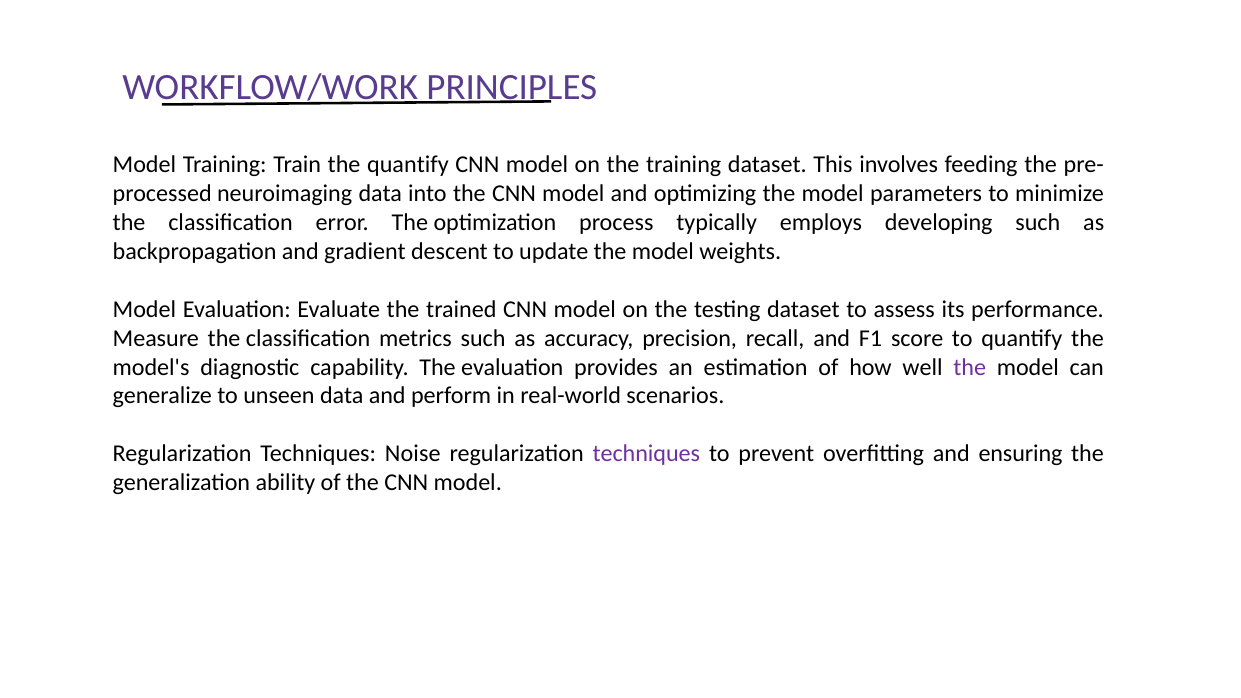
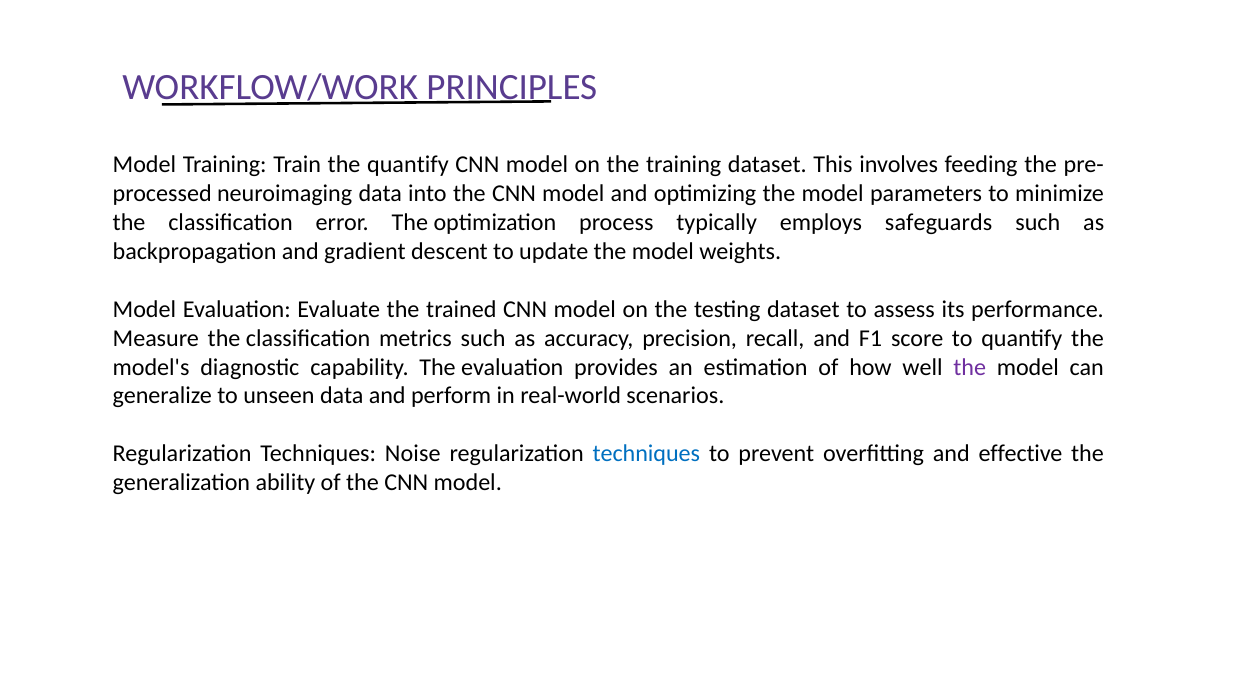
developing: developing -> safeguards
techniques at (646, 454) colour: purple -> blue
ensuring: ensuring -> effective
